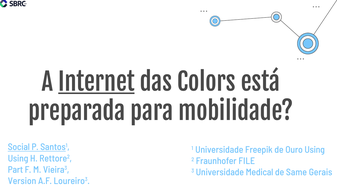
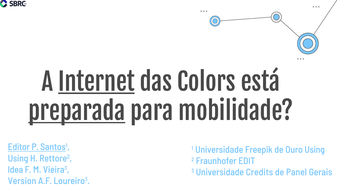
preparada underline: none -> present
Social: Social -> Editor
FILE: FILE -> EDIT
Part: Part -> Idea
Medical: Medical -> Credits
Same: Same -> Panel
